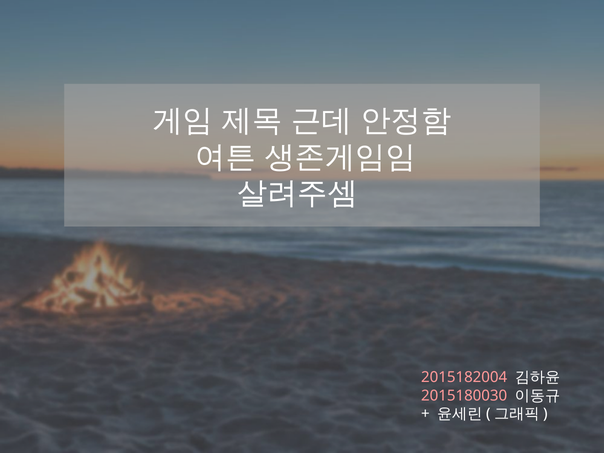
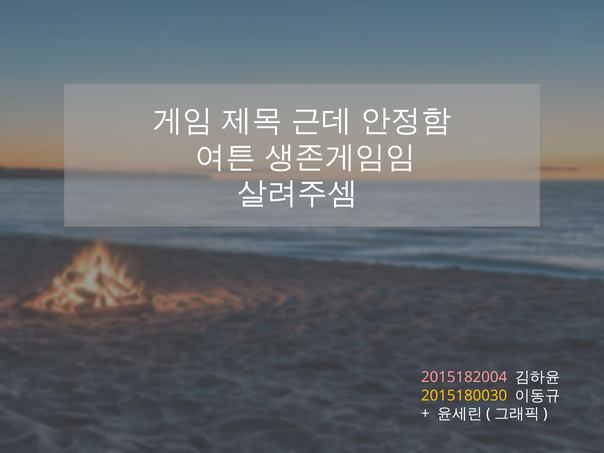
2015180030 colour: pink -> yellow
